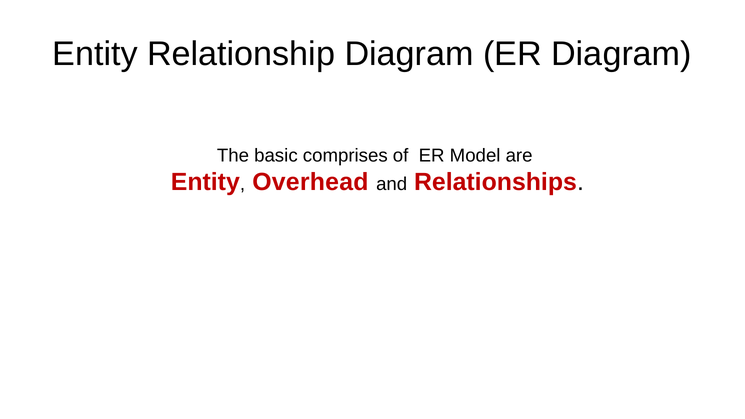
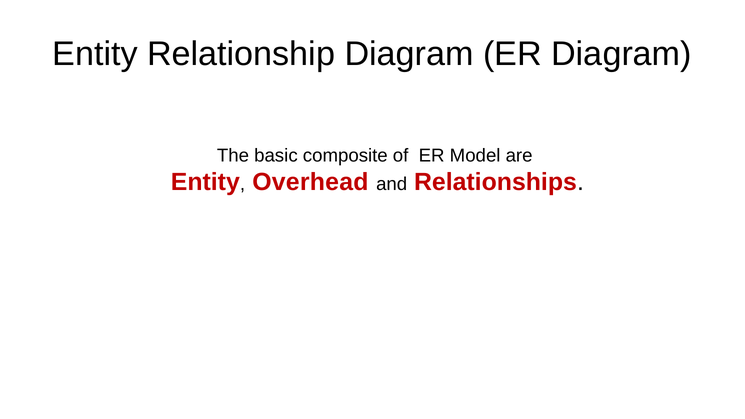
comprises: comprises -> composite
